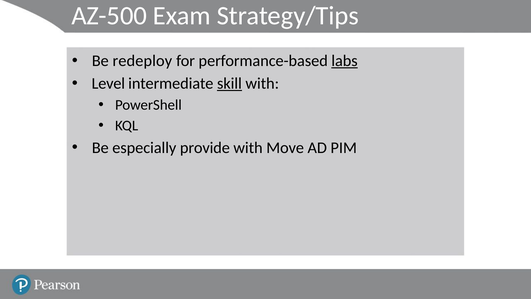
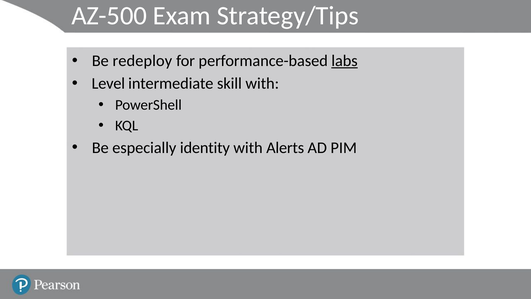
skill underline: present -> none
provide: provide -> identity
Move: Move -> Alerts
